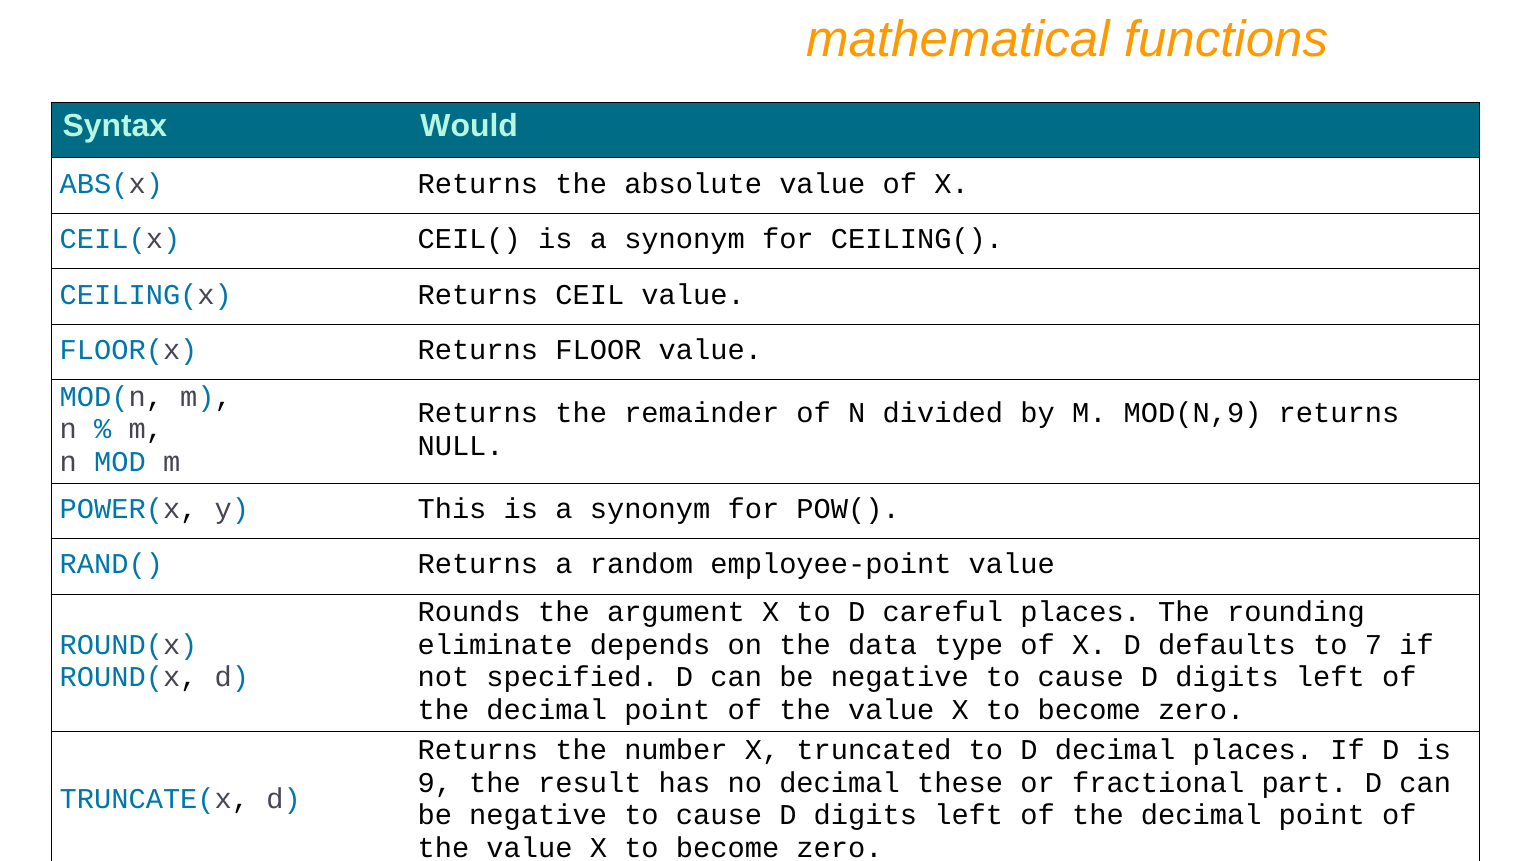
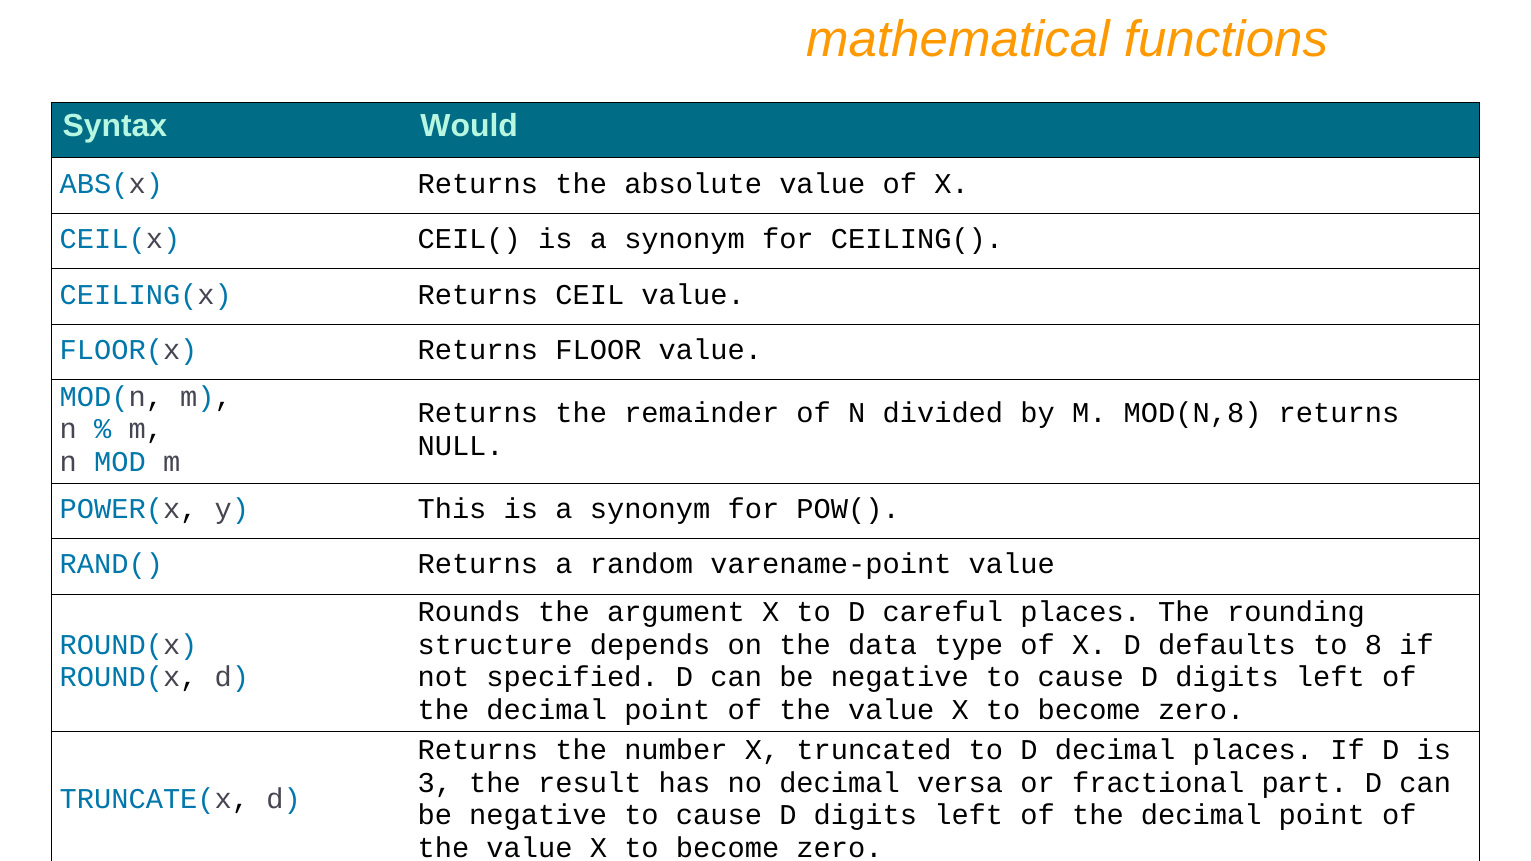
MOD(N,9: MOD(N,9 -> MOD(N,8
employee-point: employee-point -> varename-point
eliminate: eliminate -> structure
7: 7 -> 8
9: 9 -> 3
these: these -> versa
